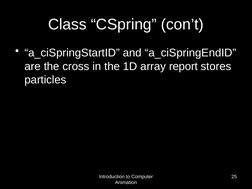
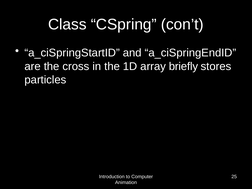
report: report -> briefly
